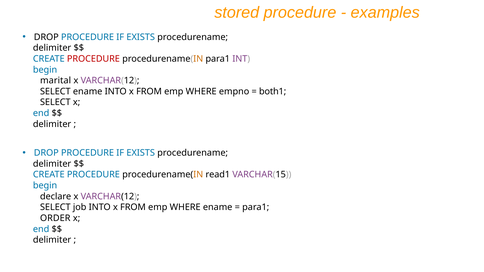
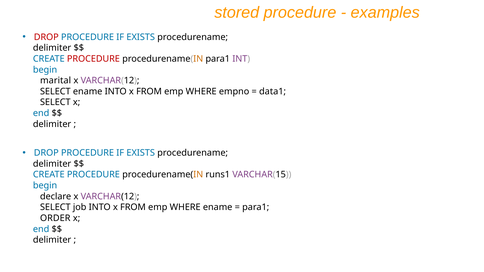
DROP at (46, 37) colour: black -> red
both1: both1 -> data1
read1: read1 -> runs1
